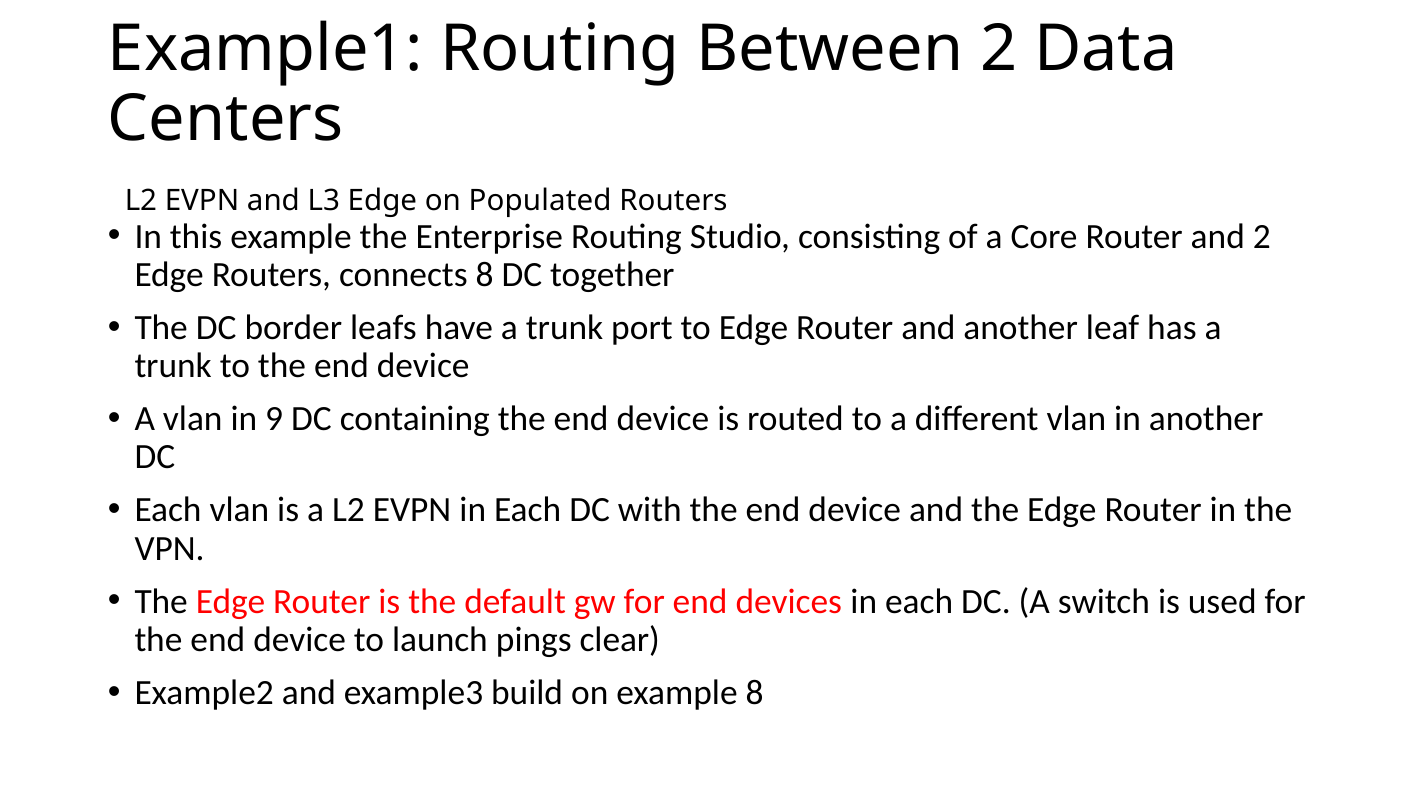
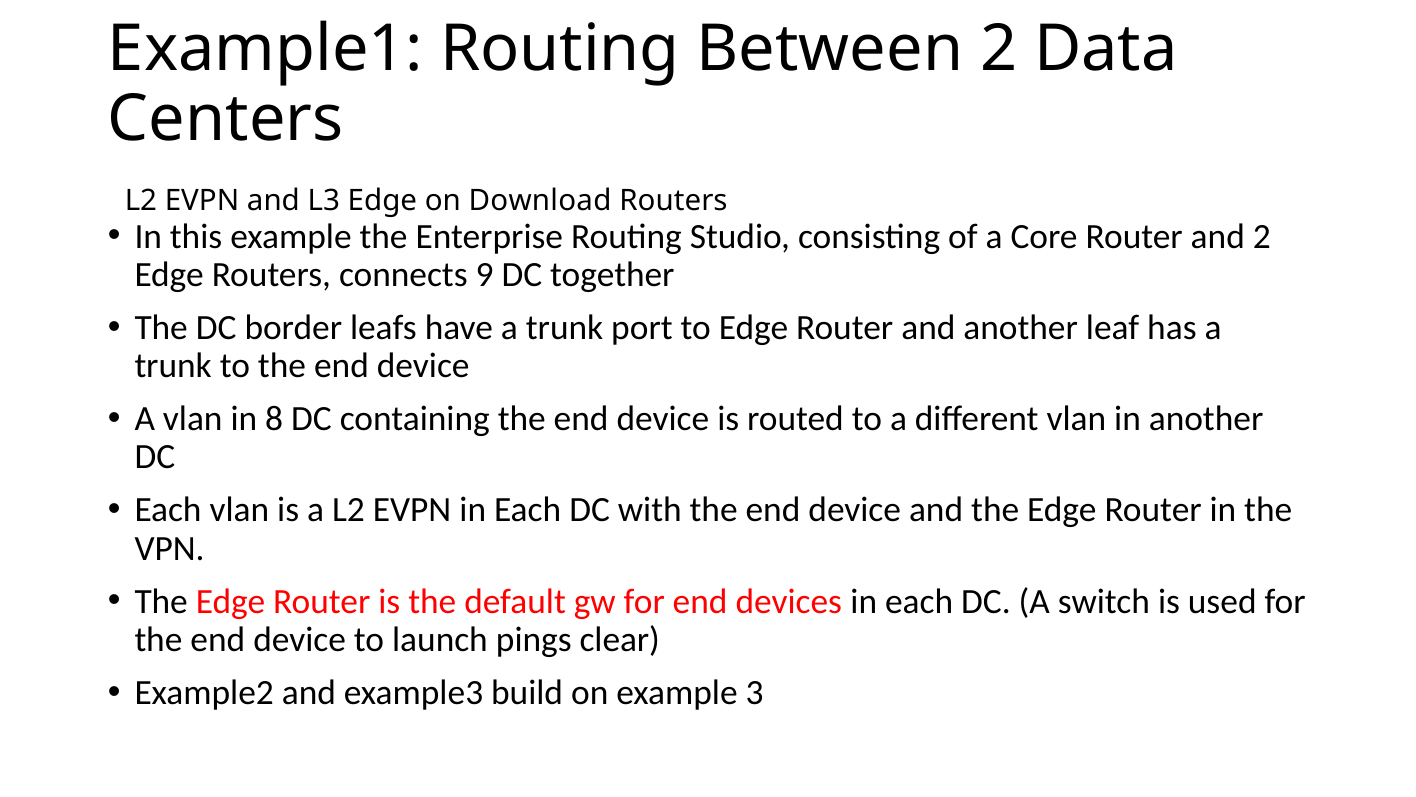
Populated: Populated -> Download
connects 8: 8 -> 9
9: 9 -> 8
example 8: 8 -> 3
